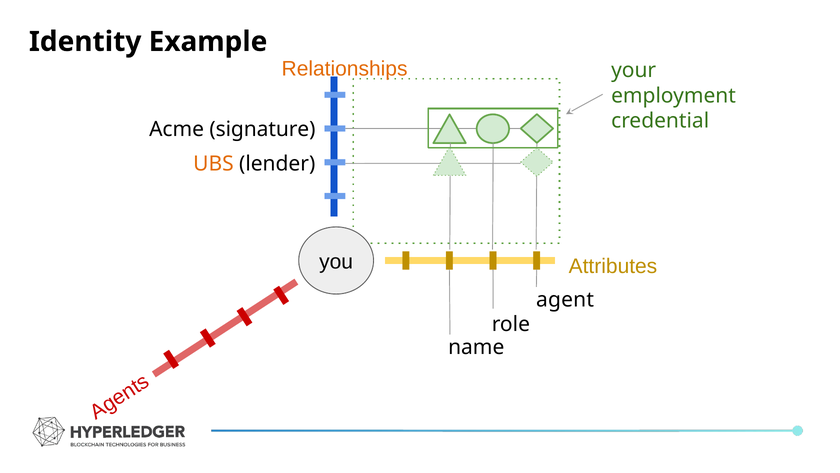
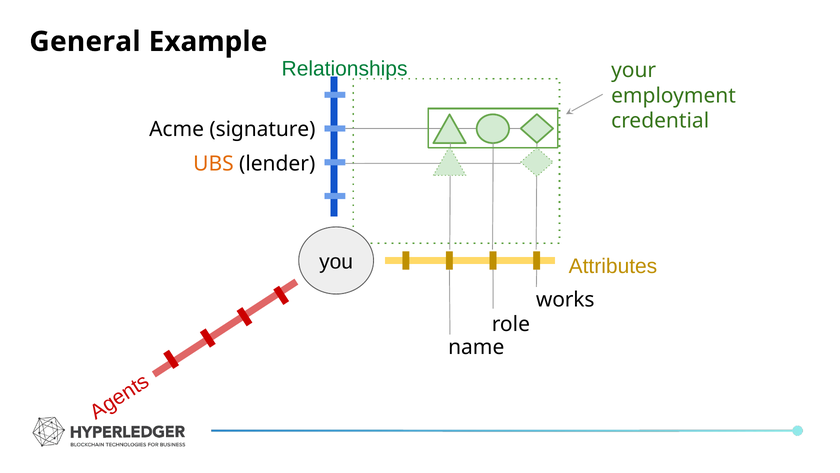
Identity: Identity -> General
Relationships colour: orange -> green
agent: agent -> works
